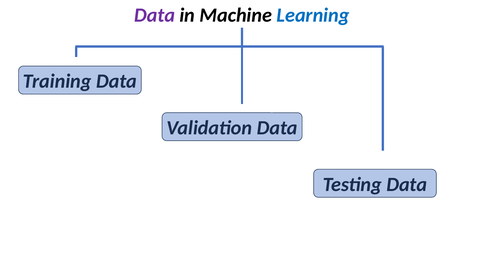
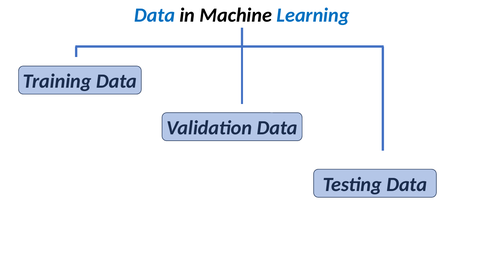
Data at (155, 15) colour: purple -> blue
